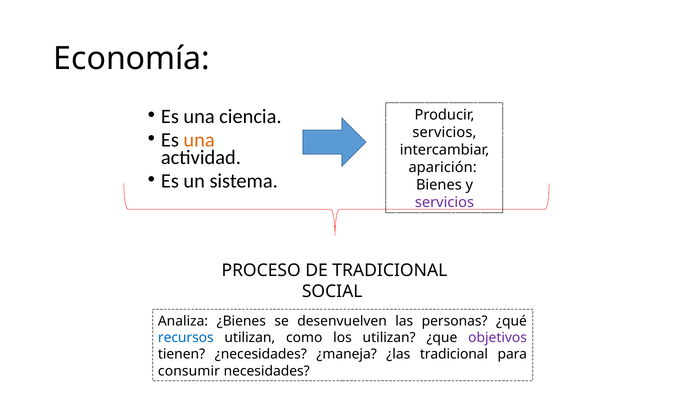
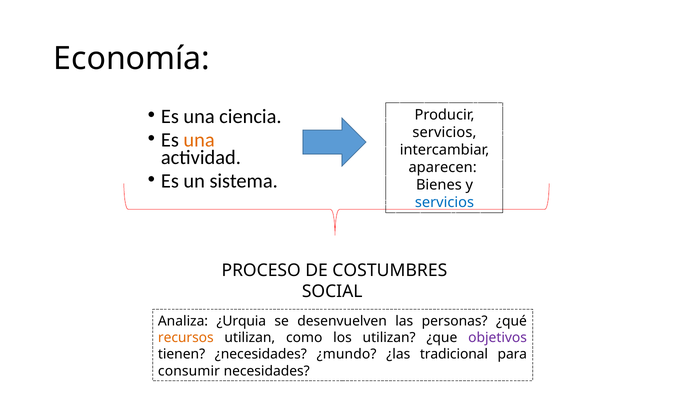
aparición: aparición -> aparecen
servicios at (444, 202) colour: purple -> blue
DE TRADICIONAL: TRADICIONAL -> COSTUMBRES
¿Bienes: ¿Bienes -> ¿Urquia
recursos colour: blue -> orange
¿maneja: ¿maneja -> ¿mundo
